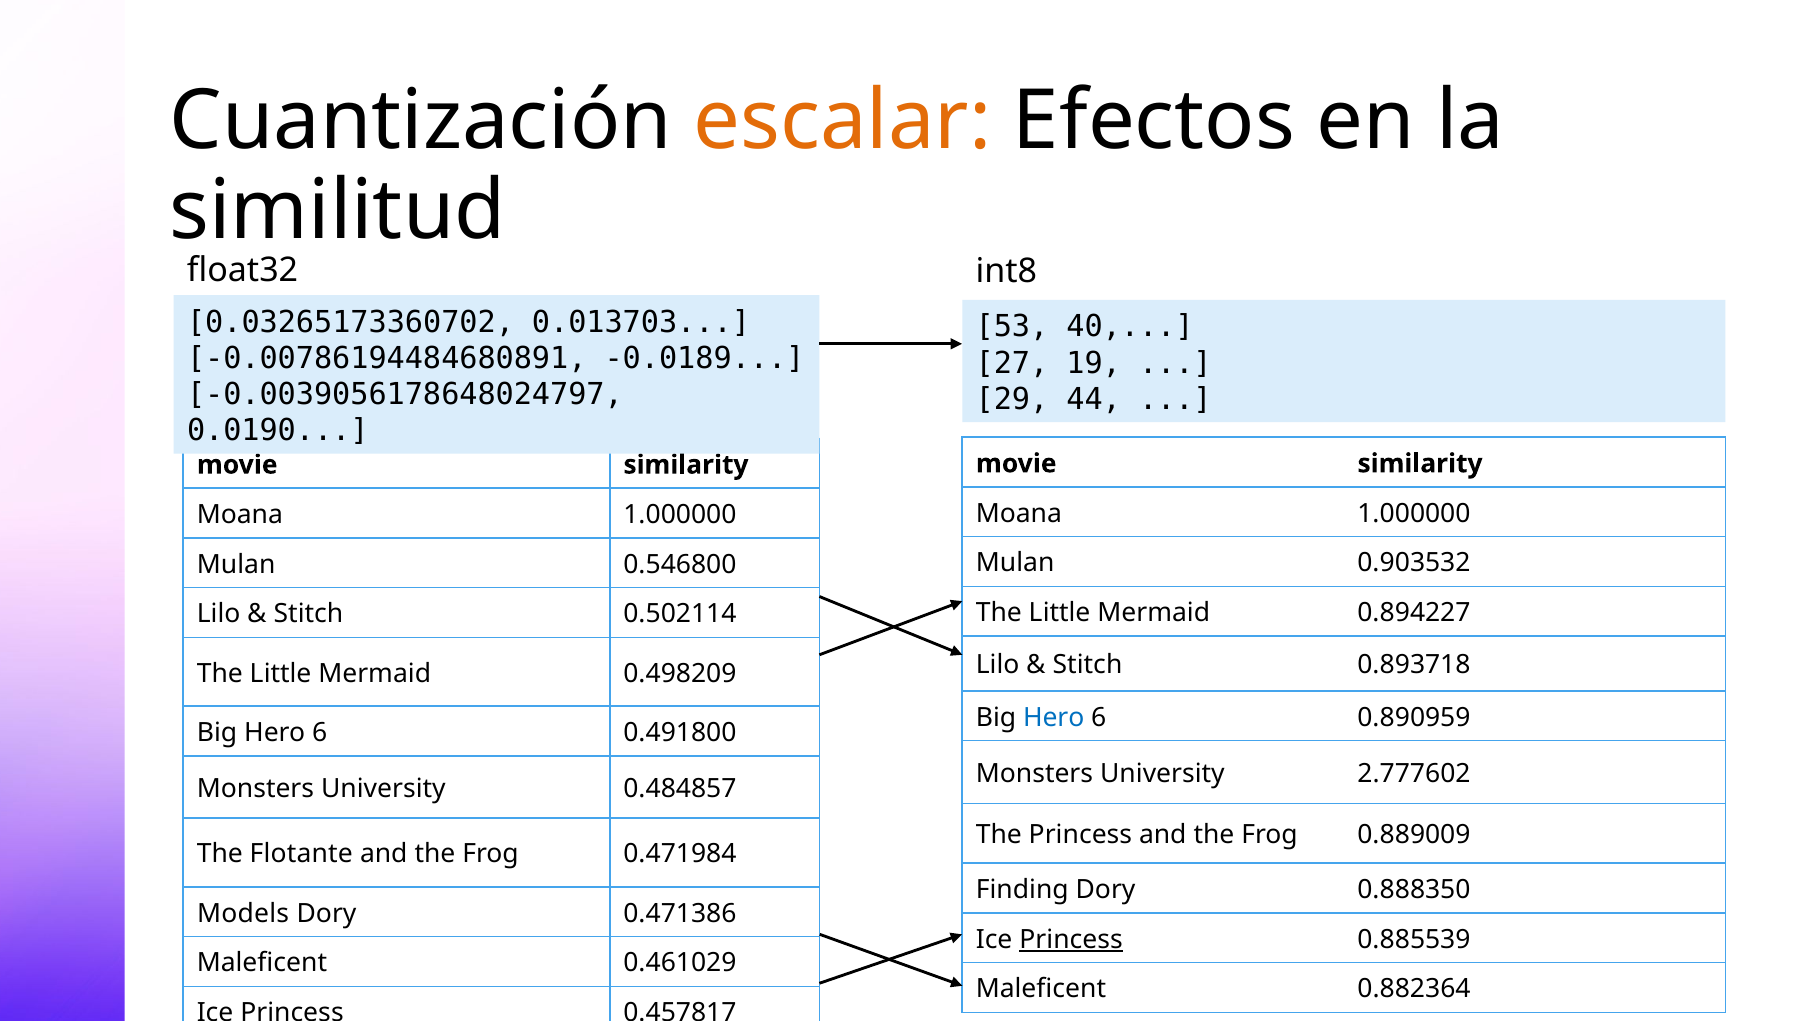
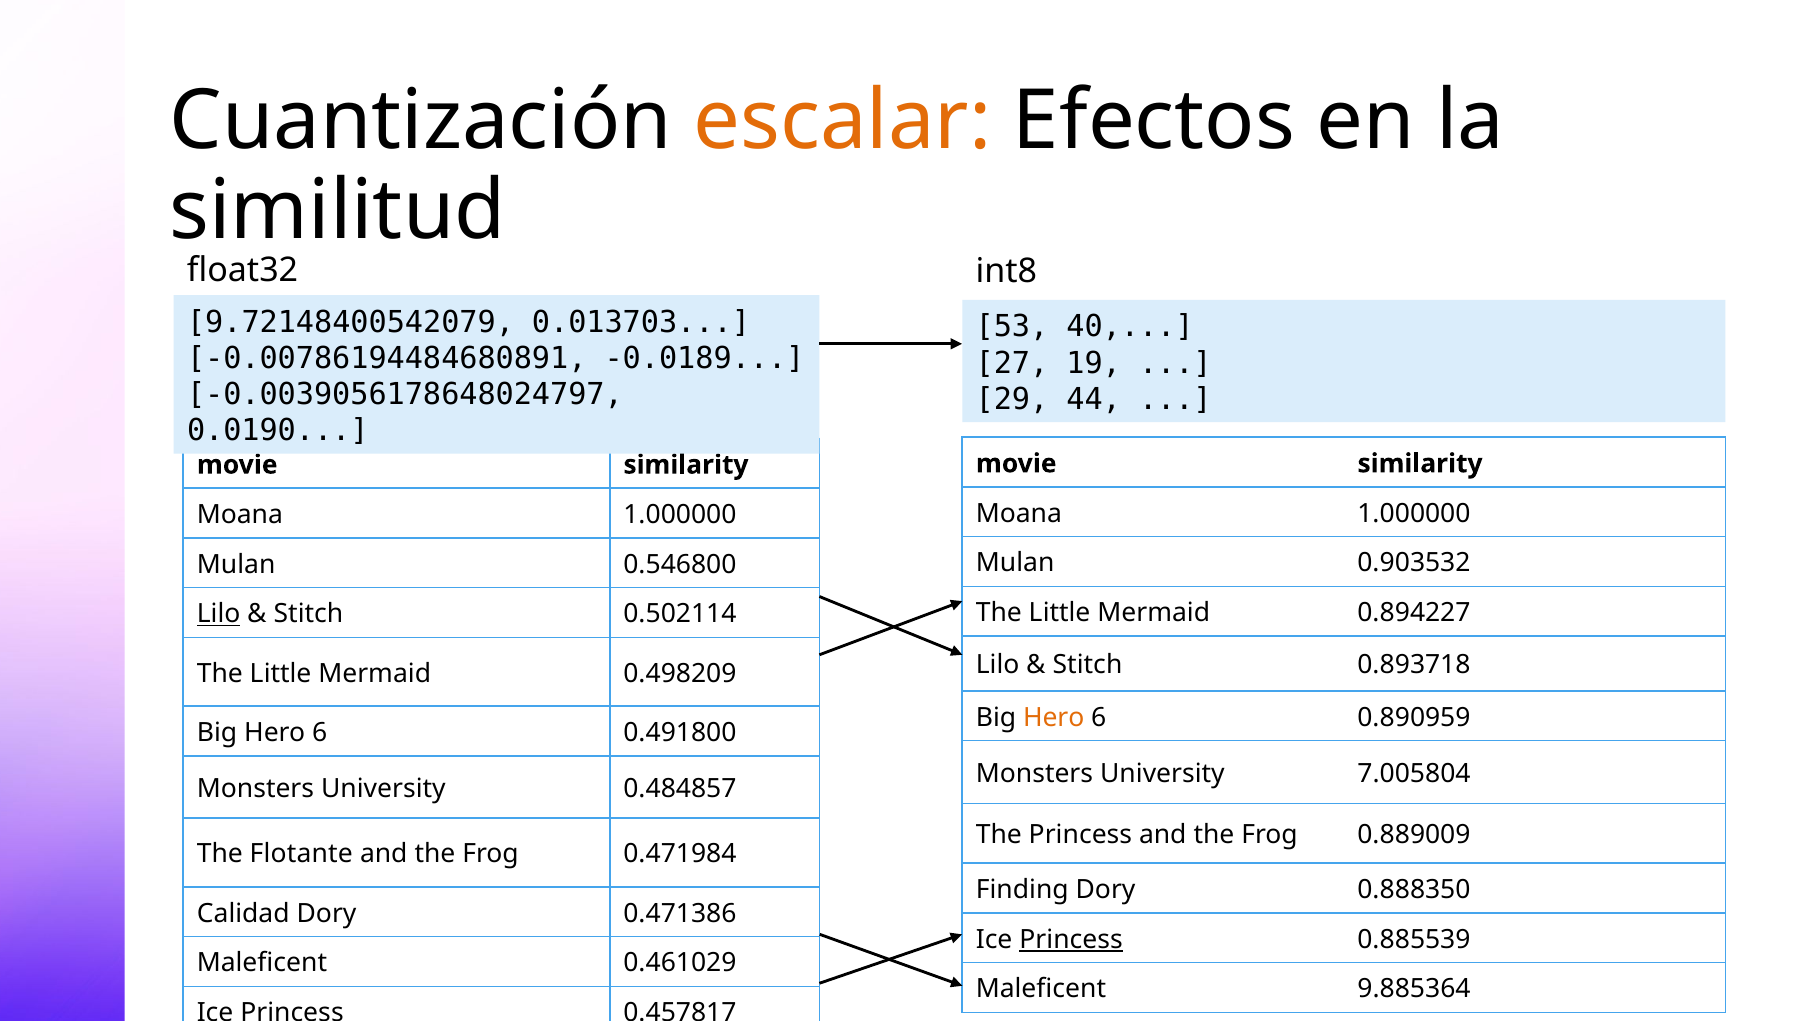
0.03265173360702: 0.03265173360702 -> 9.72148400542079
Lilo at (219, 614) underline: none -> present
Hero at (1054, 717) colour: blue -> orange
2.777602: 2.777602 -> 7.005804
Models: Models -> Calidad
0.882364: 0.882364 -> 9.885364
